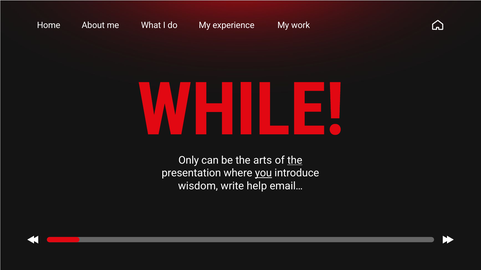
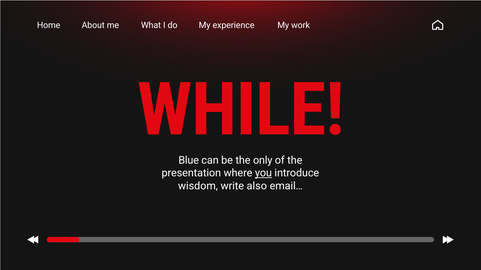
Only: Only -> Blue
arts: arts -> only
the at (295, 161) underline: present -> none
help: help -> also
